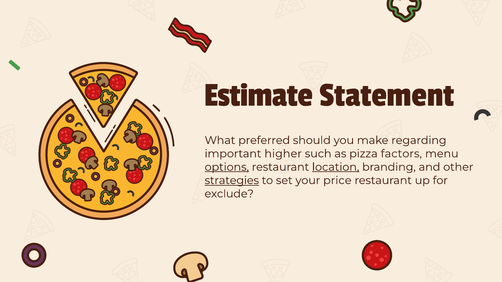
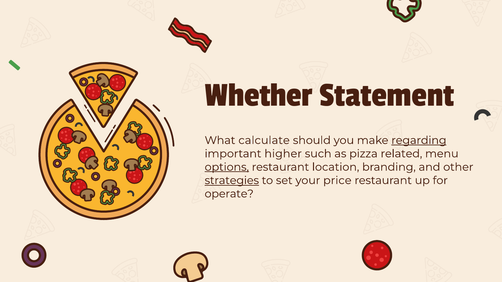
Estimate: Estimate -> Whether
preferred: preferred -> calculate
regarding underline: none -> present
factors: factors -> related
location underline: present -> none
exclude: exclude -> operate
